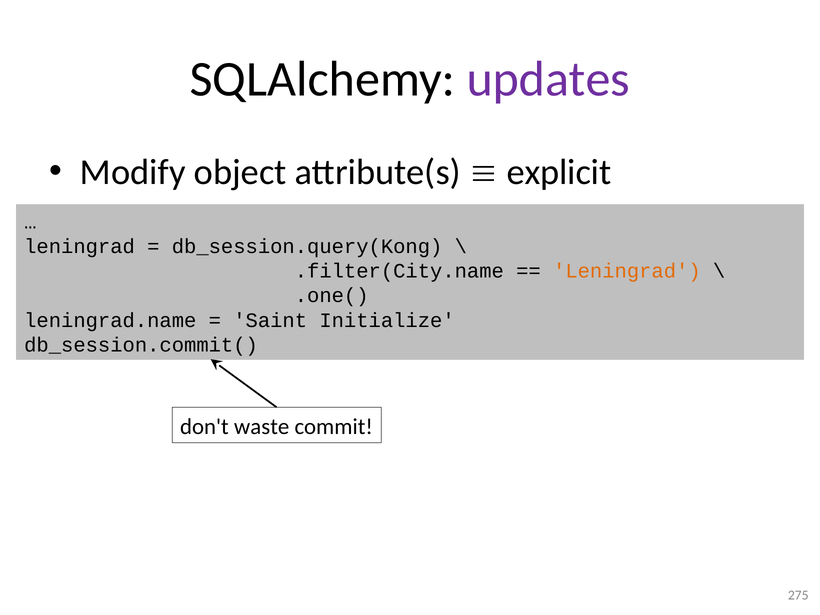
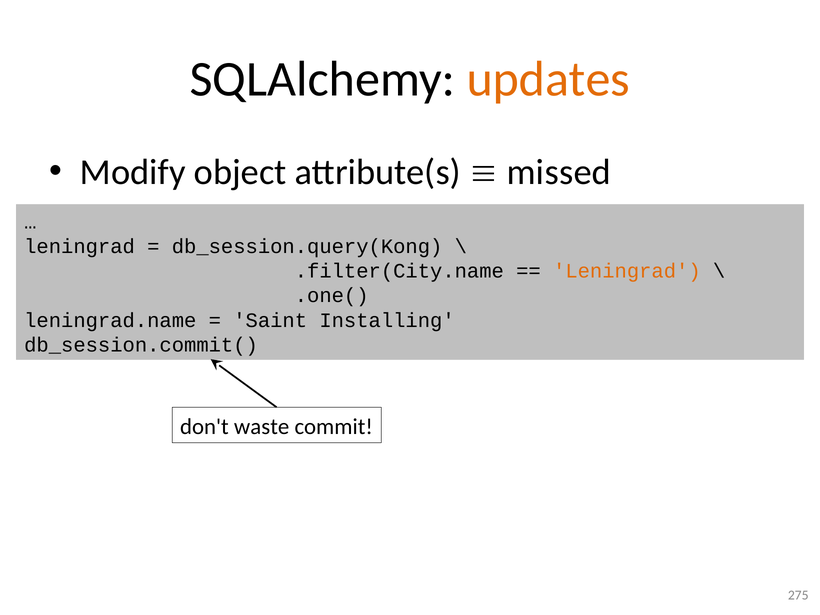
updates colour: purple -> orange
explicit: explicit -> missed
Initialize: Initialize -> Installing
